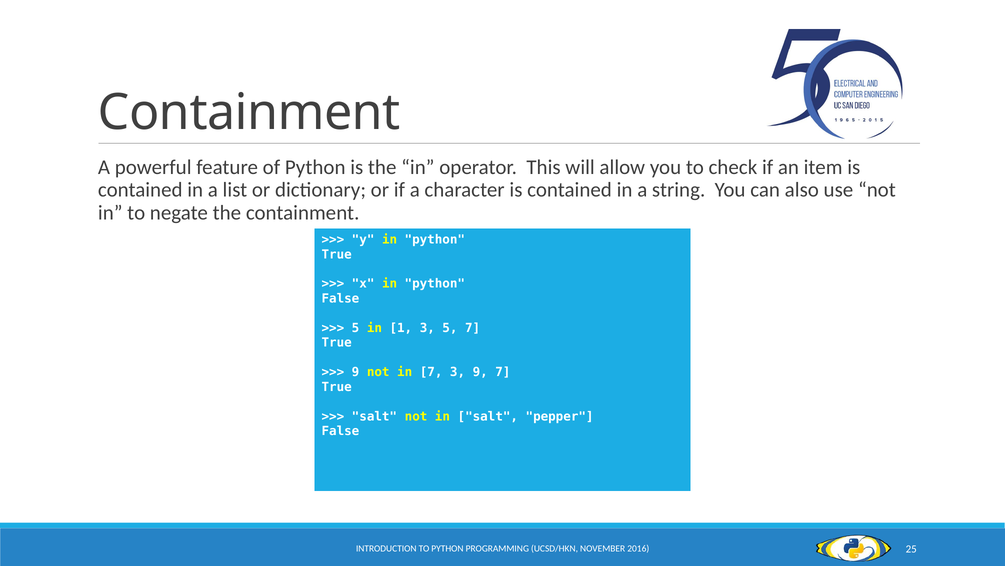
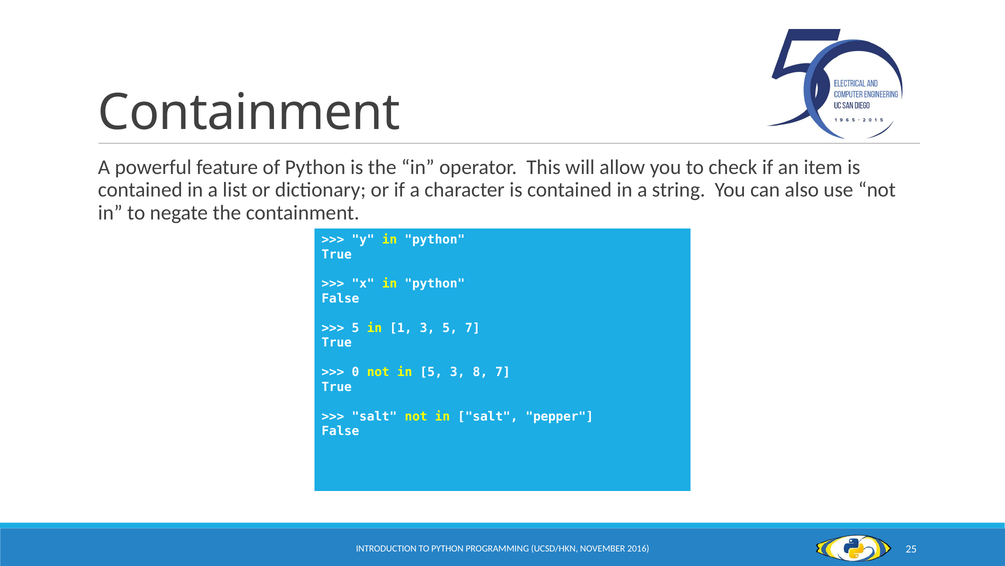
9 at (355, 372): 9 -> 0
in 7: 7 -> 5
3 9: 9 -> 8
